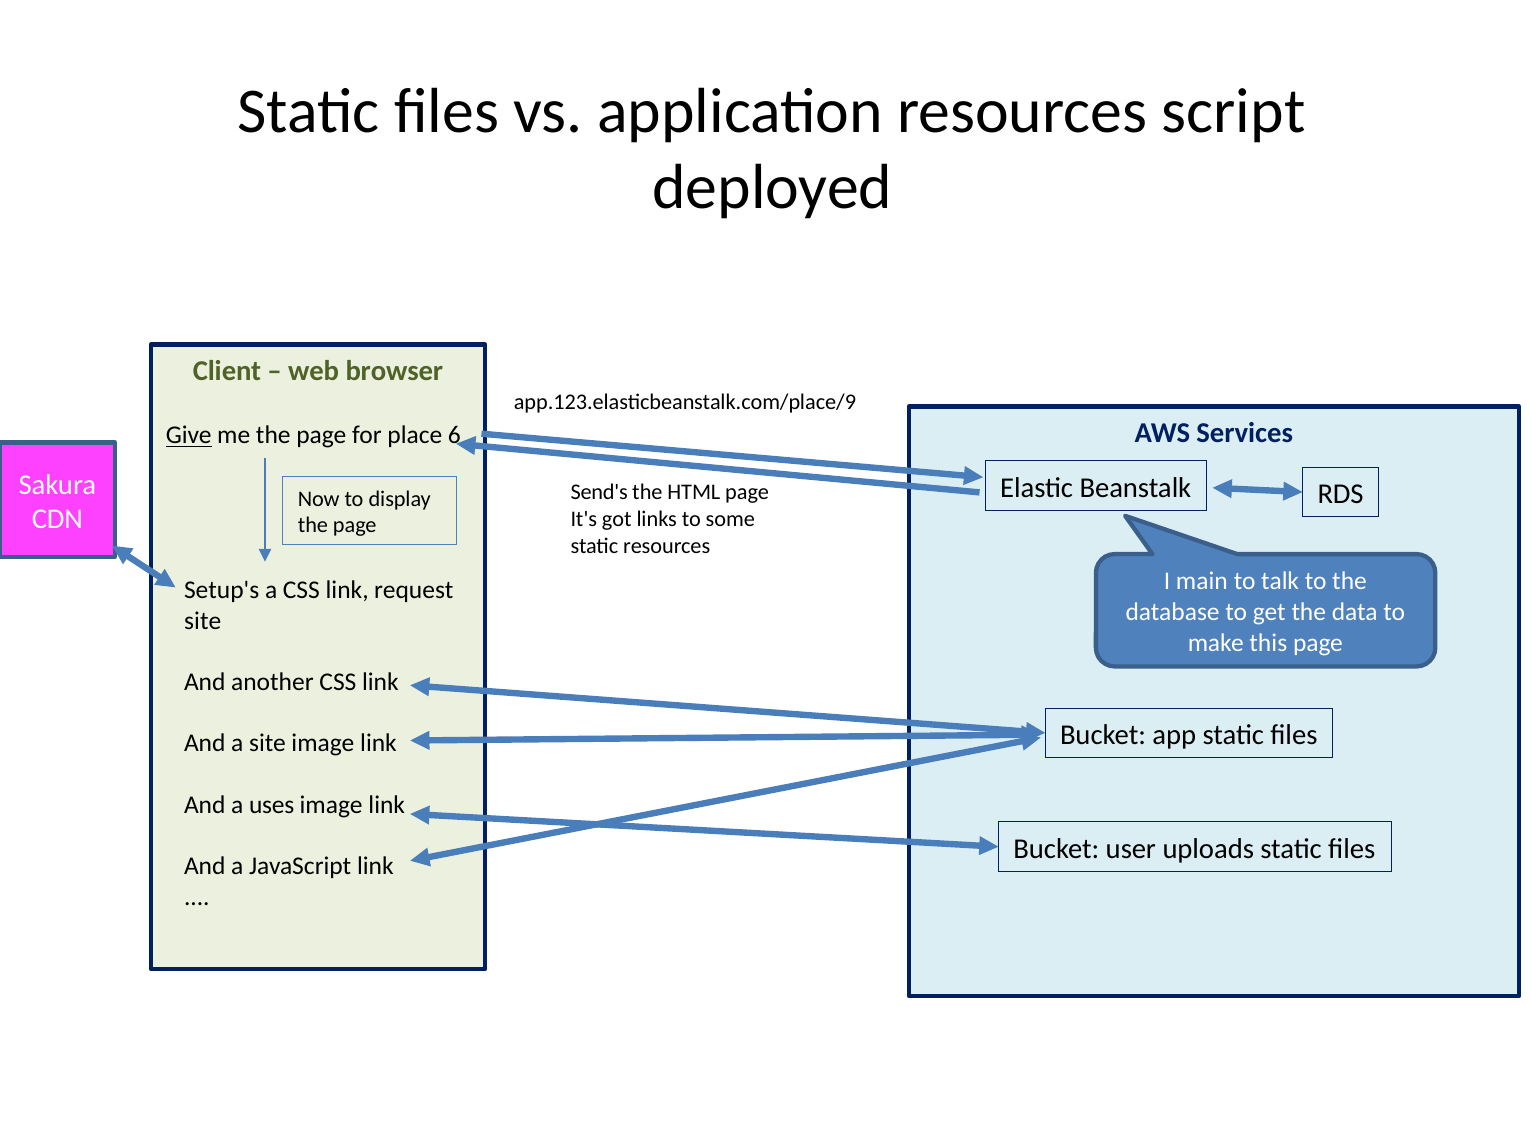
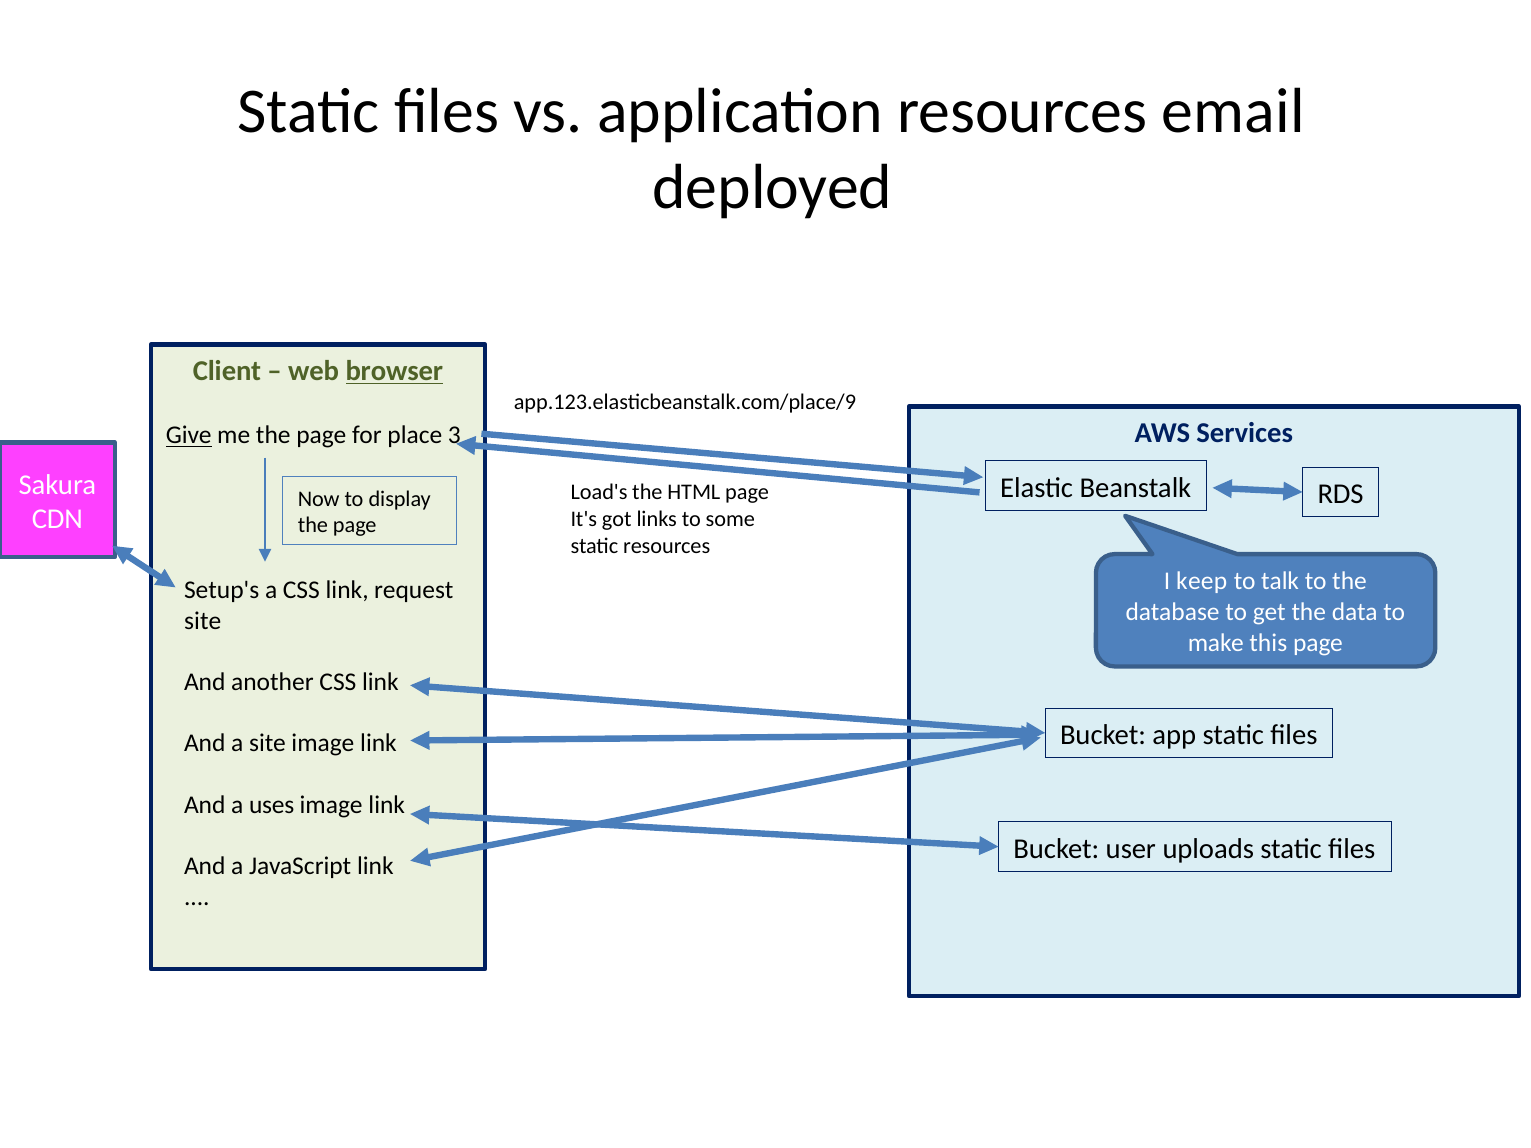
script: script -> email
browser underline: none -> present
6: 6 -> 3
Send's: Send's -> Load's
main: main -> keep
